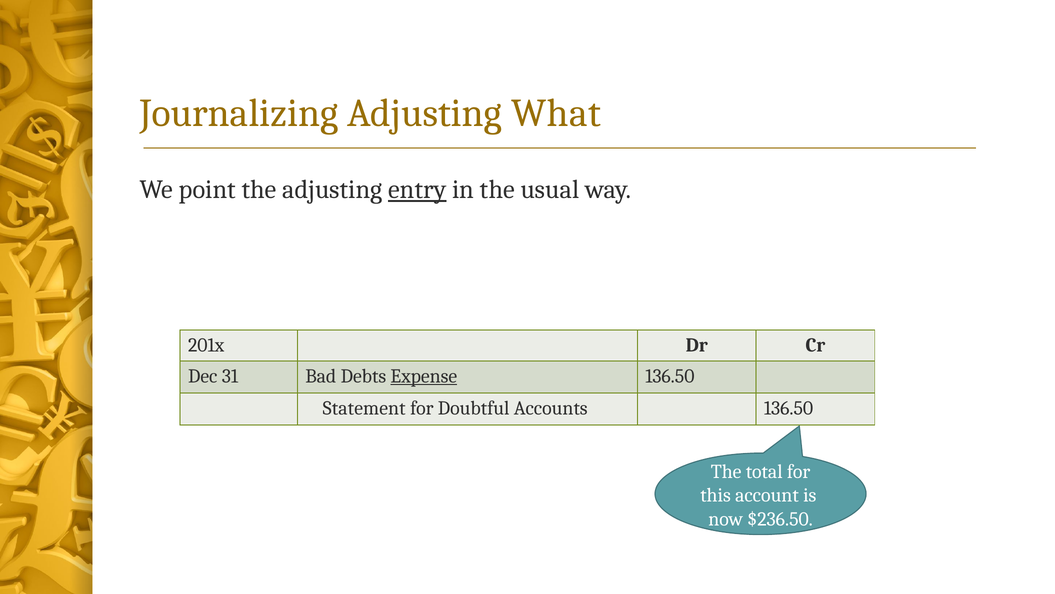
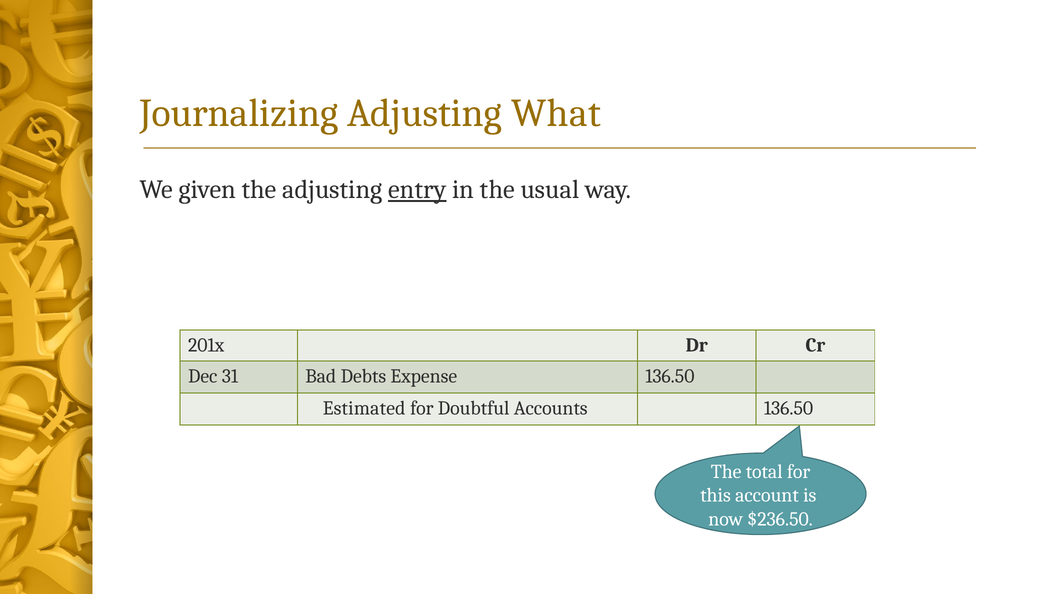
point: point -> given
Expense underline: present -> none
Statement: Statement -> Estimated
